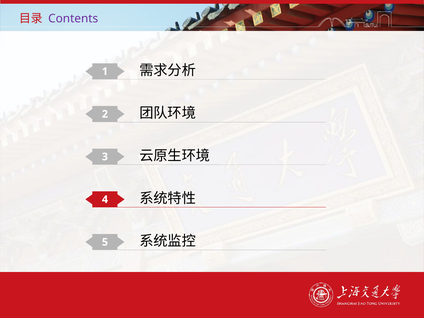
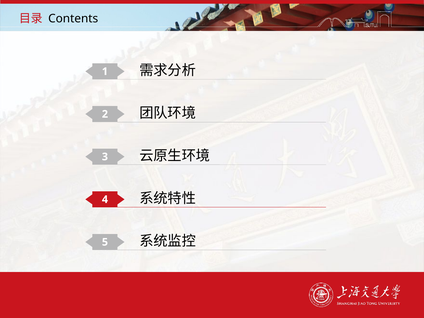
Contents colour: purple -> black
